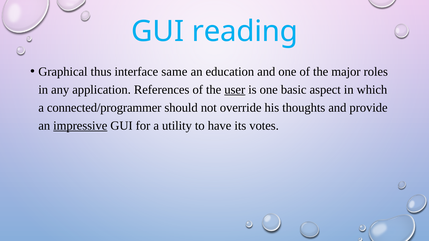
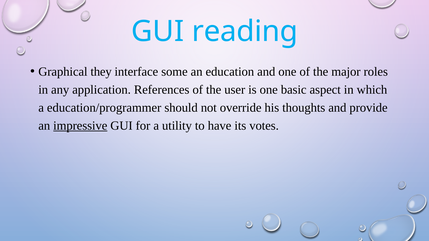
thus: thus -> they
same: same -> some
user underline: present -> none
connected/programmer: connected/programmer -> education/programmer
